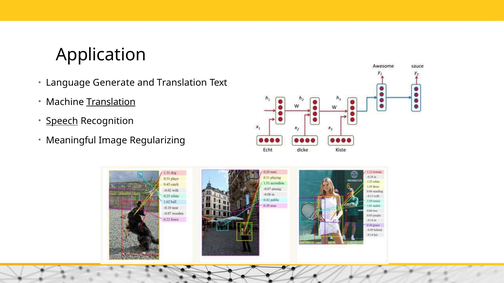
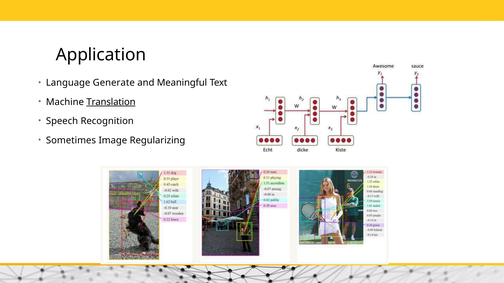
and Translation: Translation -> Meaningful
Speech underline: present -> none
Meaningful: Meaningful -> Sometimes
